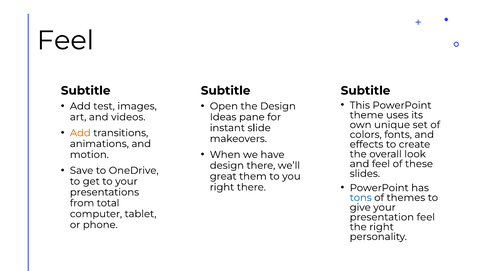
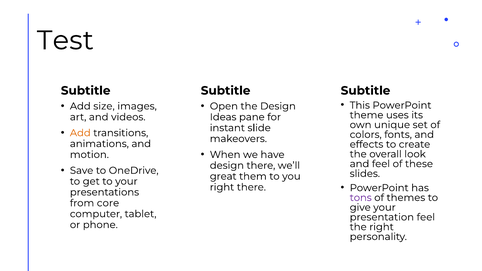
Feel at (65, 40): Feel -> Test
test: test -> size
tons colour: blue -> purple
total: total -> core
